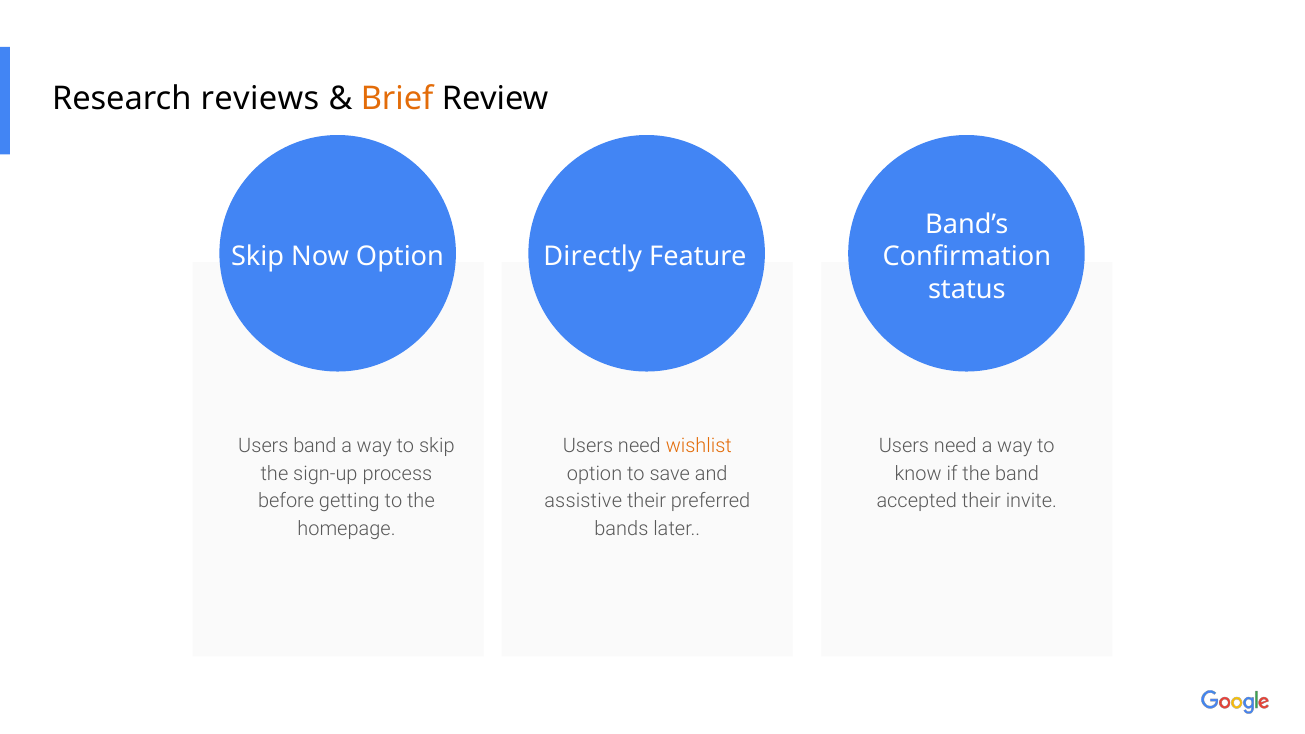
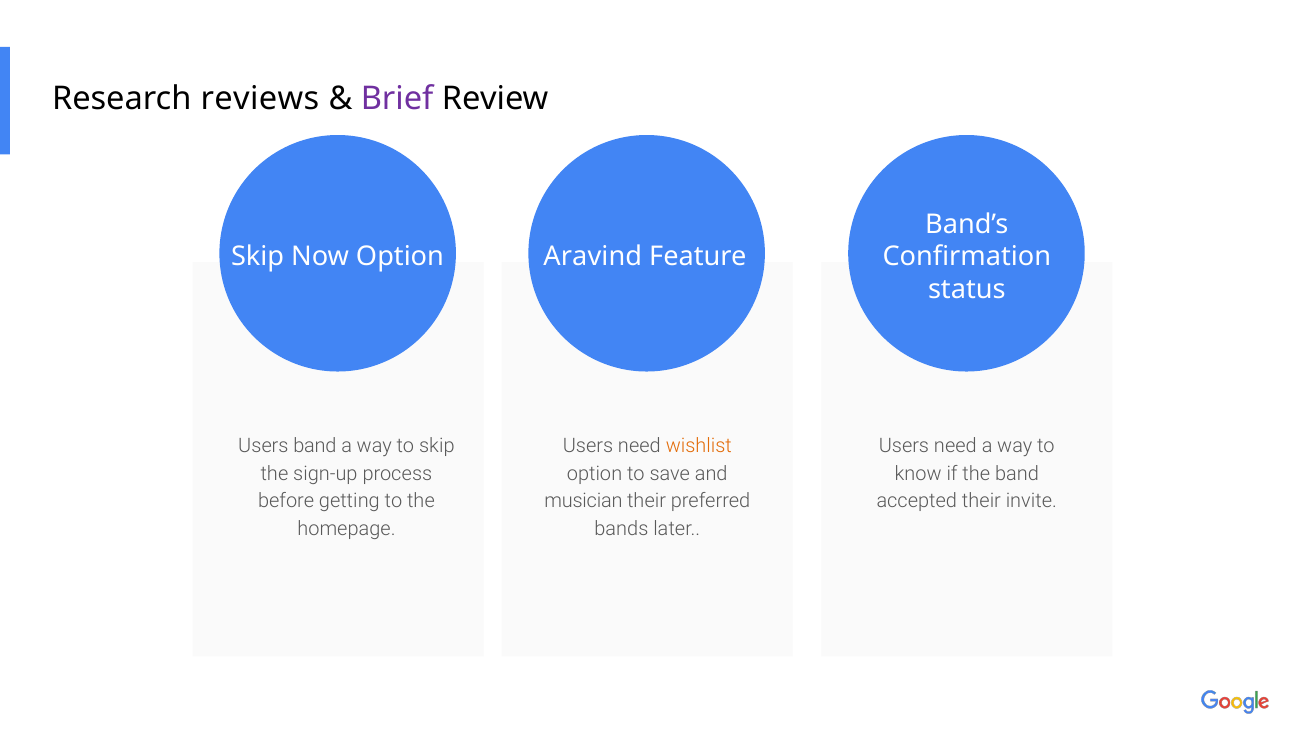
Brief colour: orange -> purple
Directly: Directly -> Aravind
assistive: assistive -> musician
